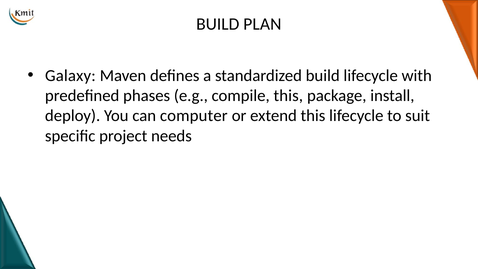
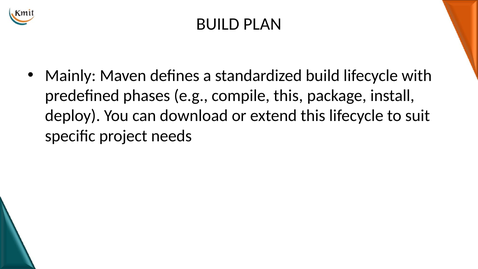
Galaxy: Galaxy -> Mainly
computer: computer -> download
